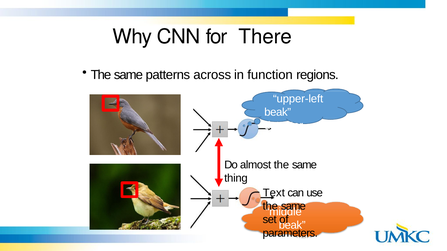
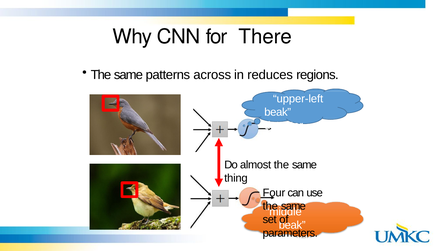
function: function -> reduces
Text: Text -> Four
